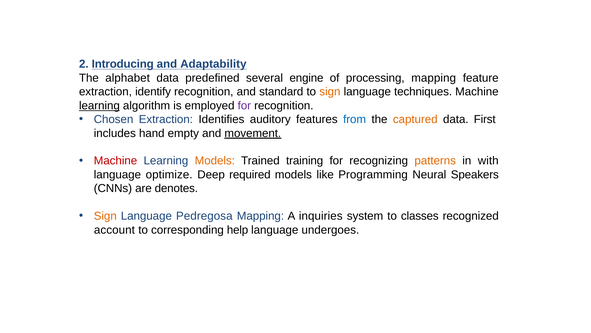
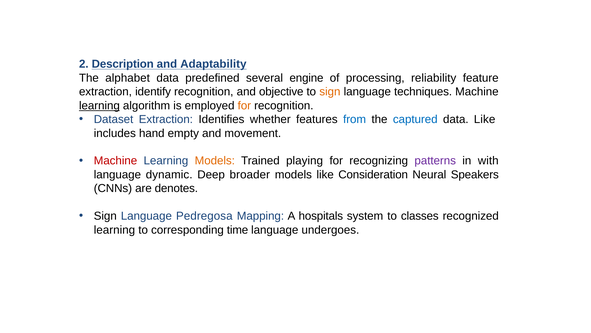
Introducing: Introducing -> Description
processing mapping: mapping -> reliability
standard: standard -> objective
for at (244, 105) colour: purple -> orange
Chosen: Chosen -> Dataset
auditory: auditory -> whether
captured colour: orange -> blue
data First: First -> Like
movement underline: present -> none
training: training -> playing
patterns colour: orange -> purple
optimize: optimize -> dynamic
required: required -> broader
Programming: Programming -> Consideration
Sign at (105, 216) colour: orange -> black
inquiries: inquiries -> hospitals
account at (114, 230): account -> learning
help: help -> time
